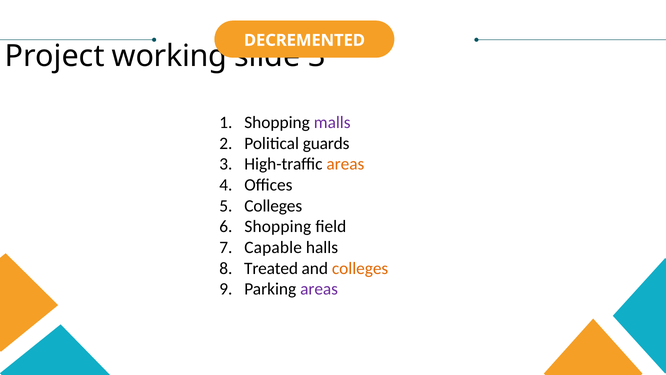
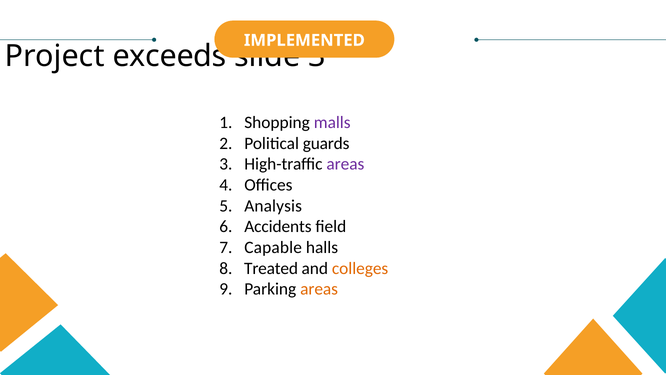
DECREMENTED: DECREMENTED -> IMPLEMENTED
working: working -> exceeds
areas at (345, 164) colour: orange -> purple
Colleges at (273, 206): Colleges -> Analysis
Shopping at (278, 226): Shopping -> Accidents
areas at (319, 289) colour: purple -> orange
